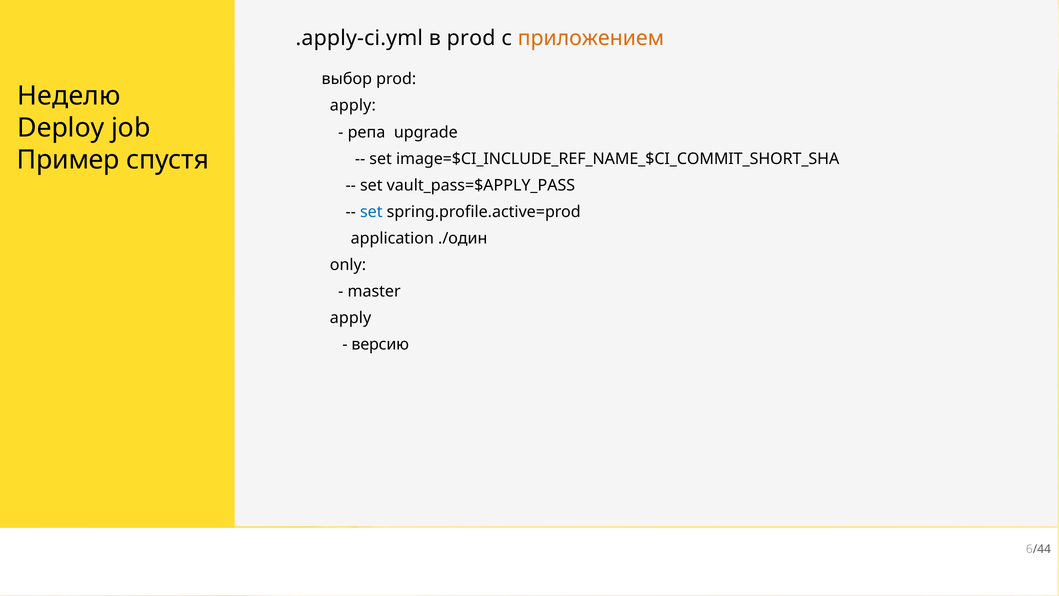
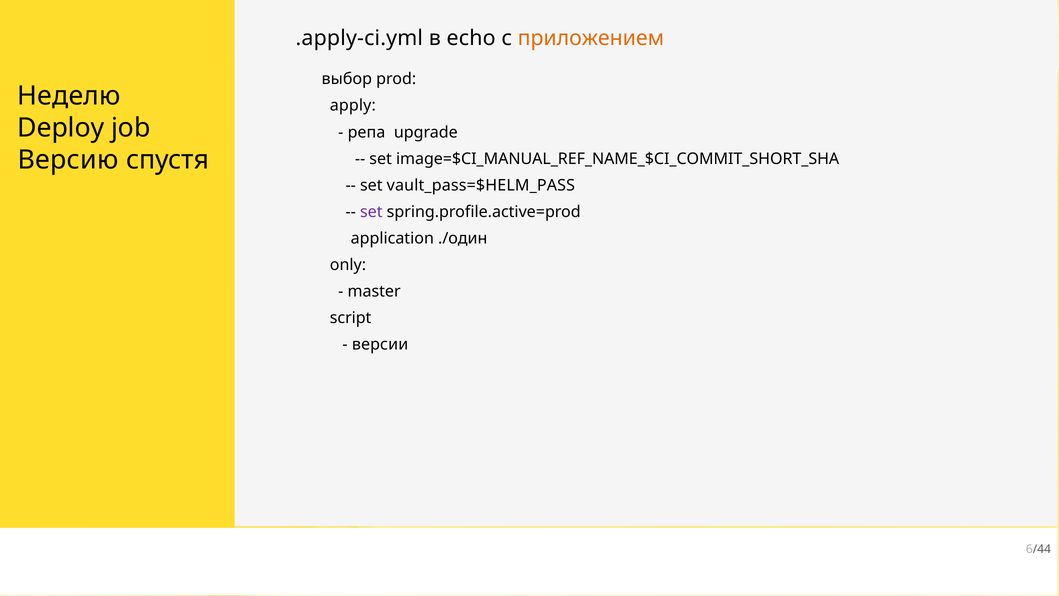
в prod: prod -> echo
Пример: Пример -> Версию
image=$CI_INCLUDE_REF_NAME_$CI_COMMIT_SHORT_SHA: image=$CI_INCLUDE_REF_NAME_$CI_COMMIT_SHORT_SHA -> image=$CI_MANUAL_REF_NAME_$CI_COMMIT_SHORT_SHA
vault_pass=$APPLY_PASS: vault_pass=$APPLY_PASS -> vault_pass=$HELM_PASS
set at (371, 212) colour: blue -> purple
apply at (351, 318): apply -> script
версию: версию -> версии
